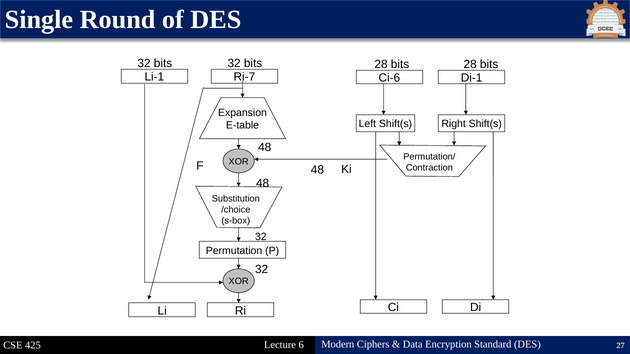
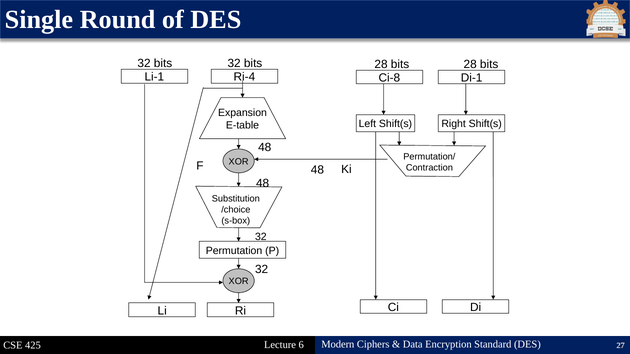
Ri-7: Ri-7 -> Ri-4
Ci-6: Ci-6 -> Ci-8
